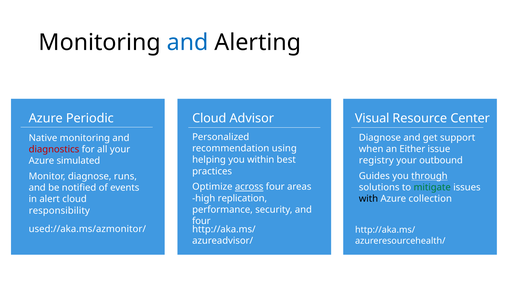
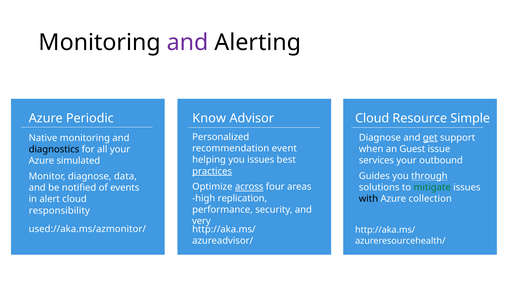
and at (188, 43) colour: blue -> purple
Cloud at (209, 118): Cloud -> Know
Advisor Visual: Visual -> Cloud
Center: Center -> Simple
get underline: none -> present
using: using -> event
Either: Either -> Guest
diagnostics colour: red -> black
you within: within -> issues
registry: registry -> services
practices underline: none -> present
runs: runs -> data
four at (201, 221): four -> very
